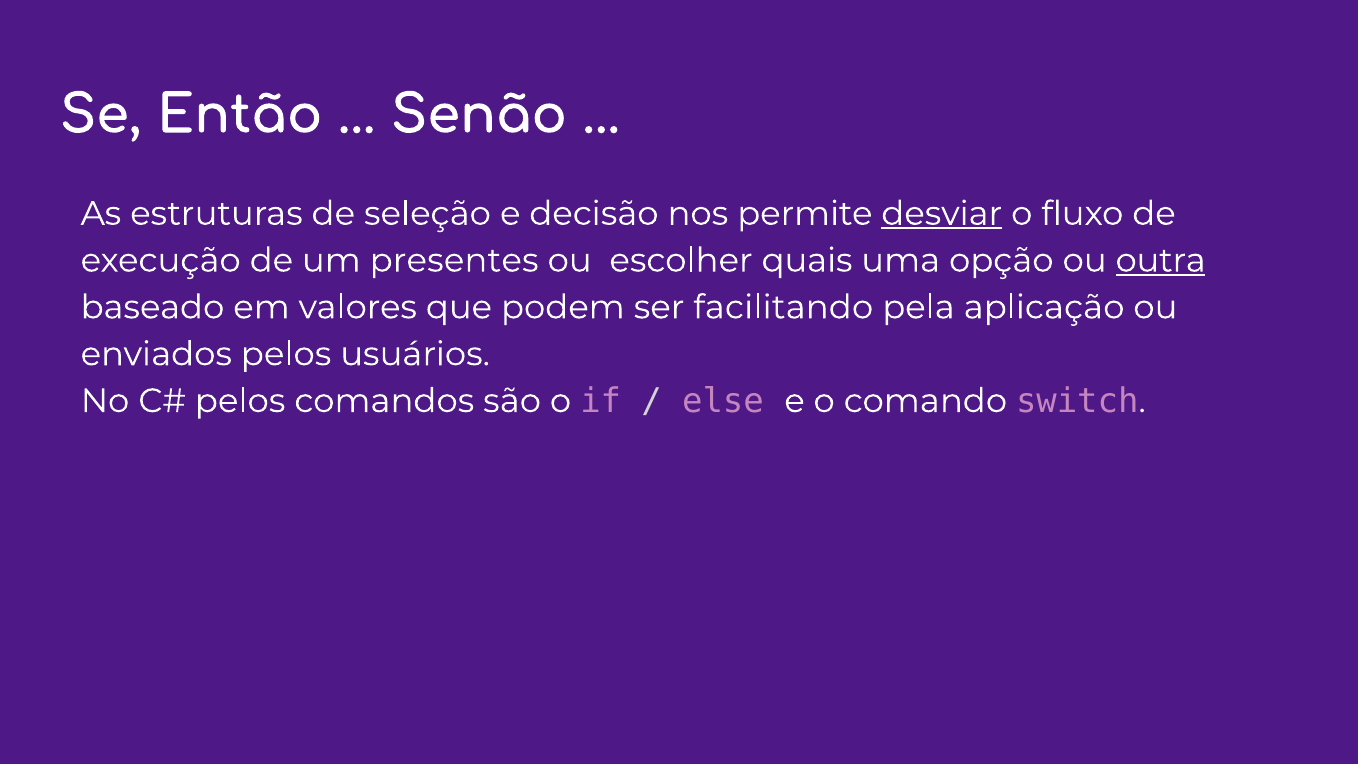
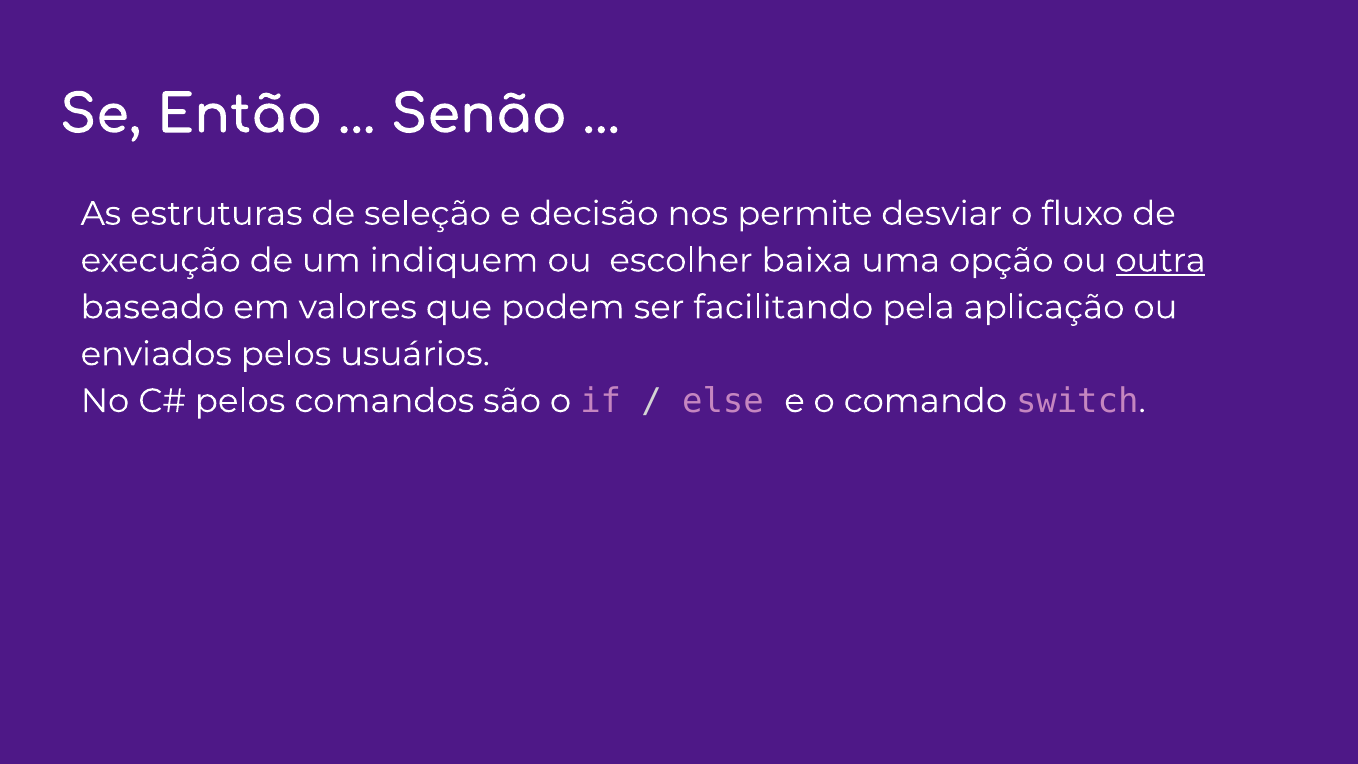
desviar underline: present -> none
presentes: presentes -> indiquem
quais: quais -> baixa
